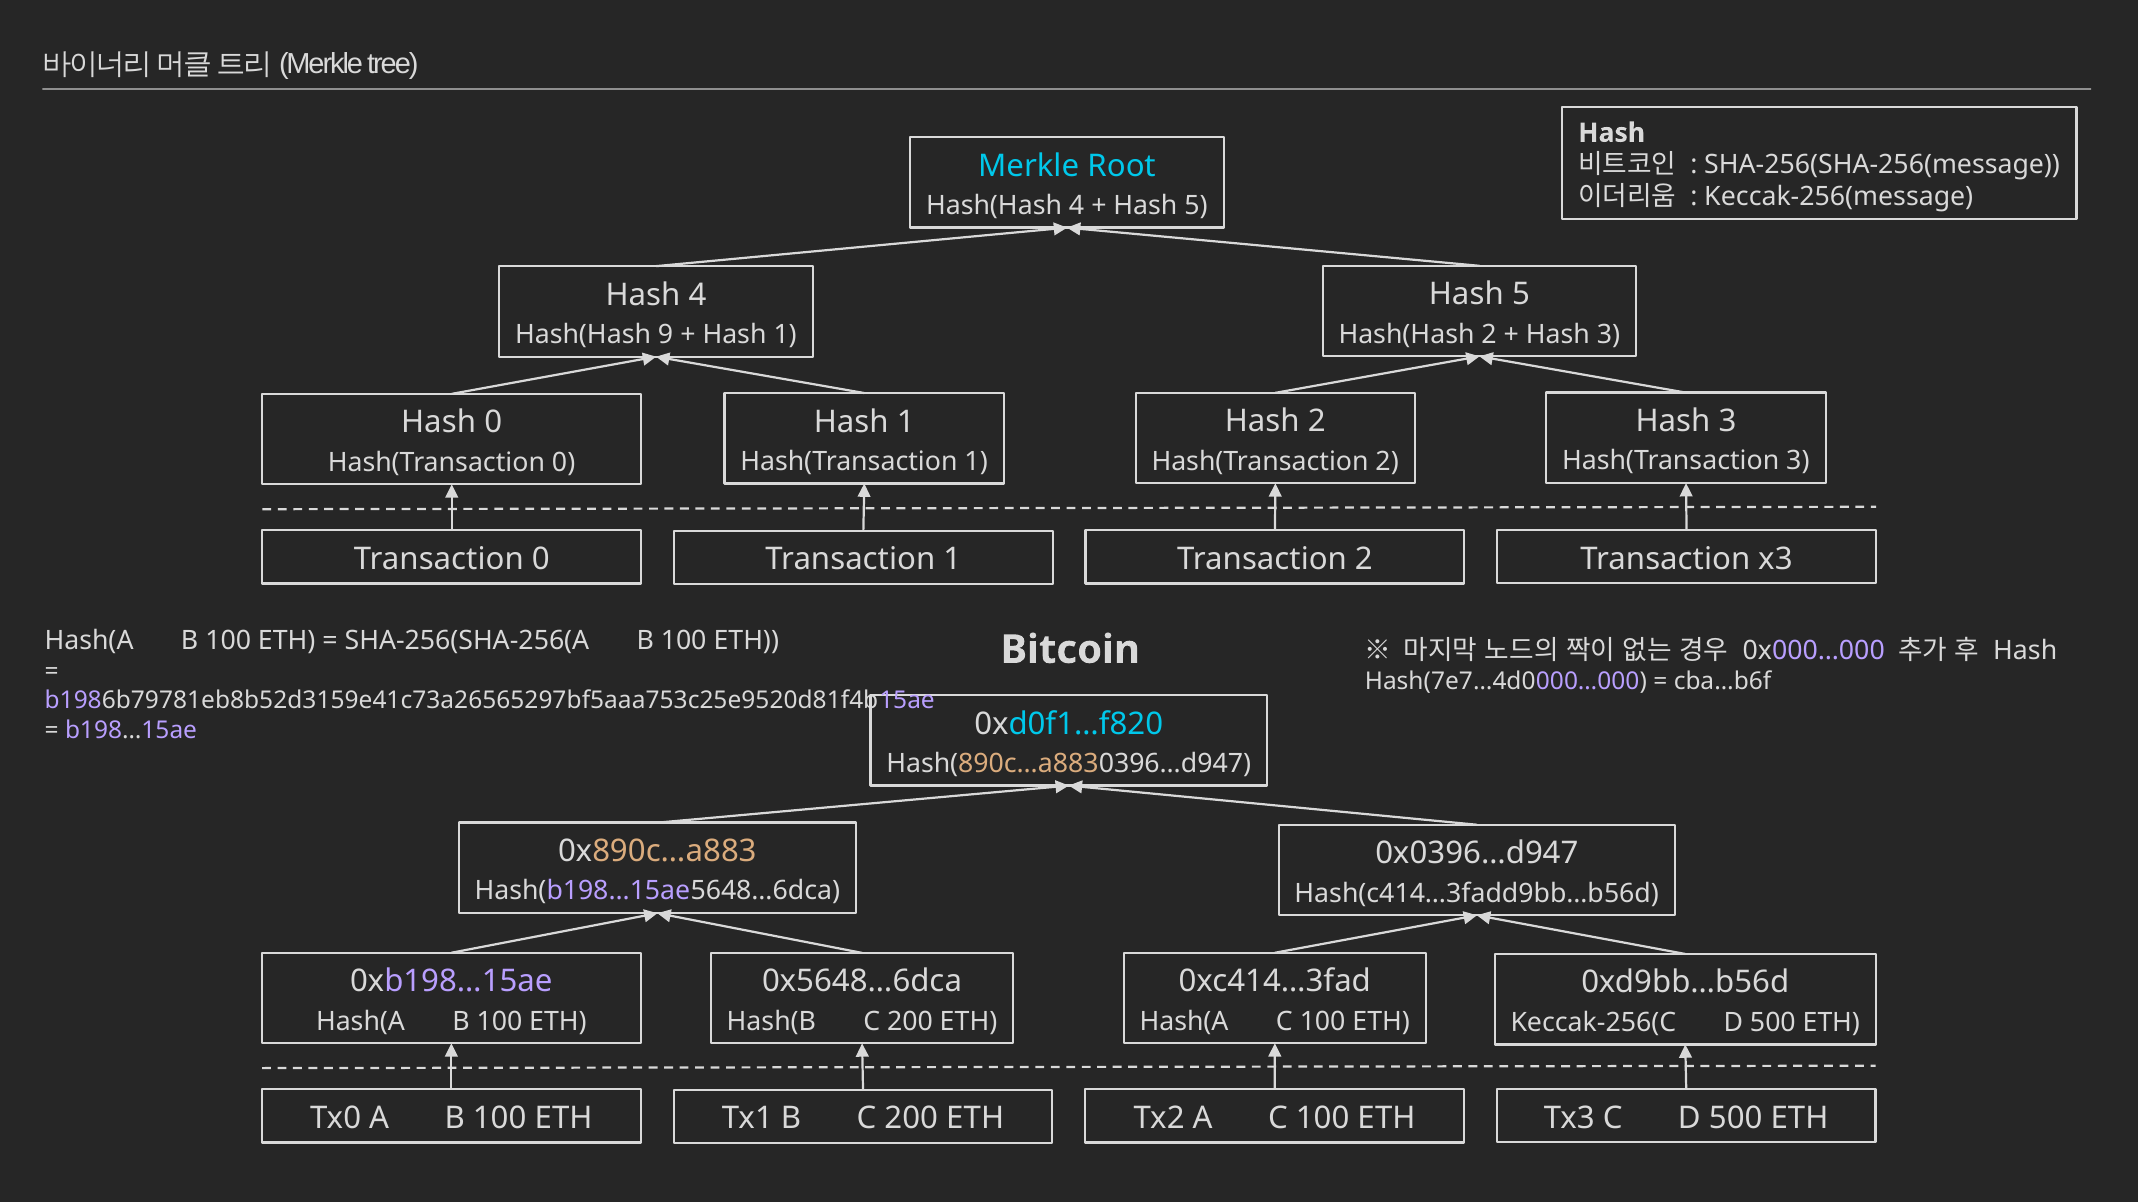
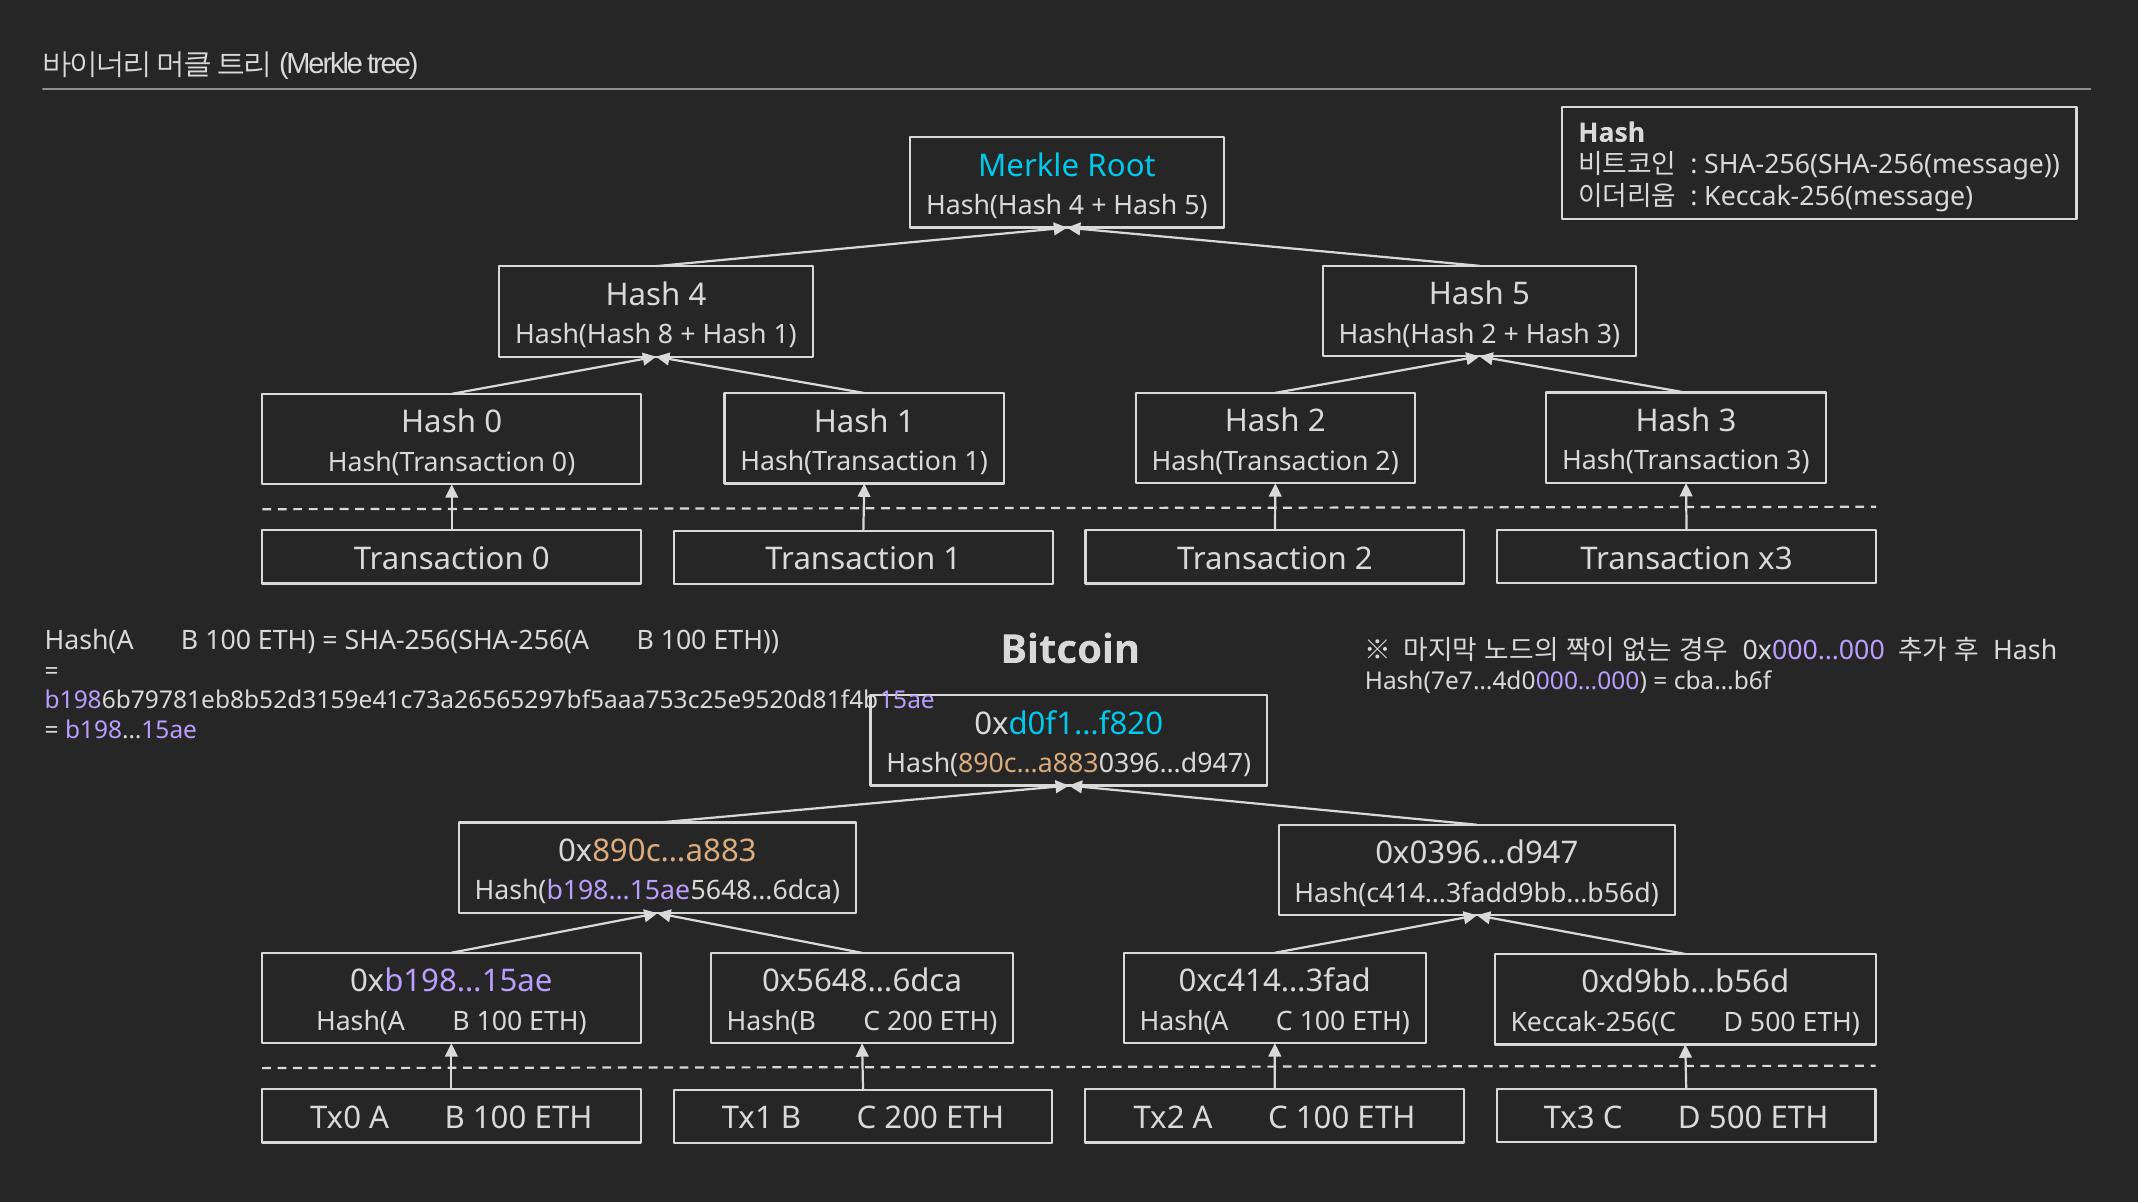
9: 9 -> 8
